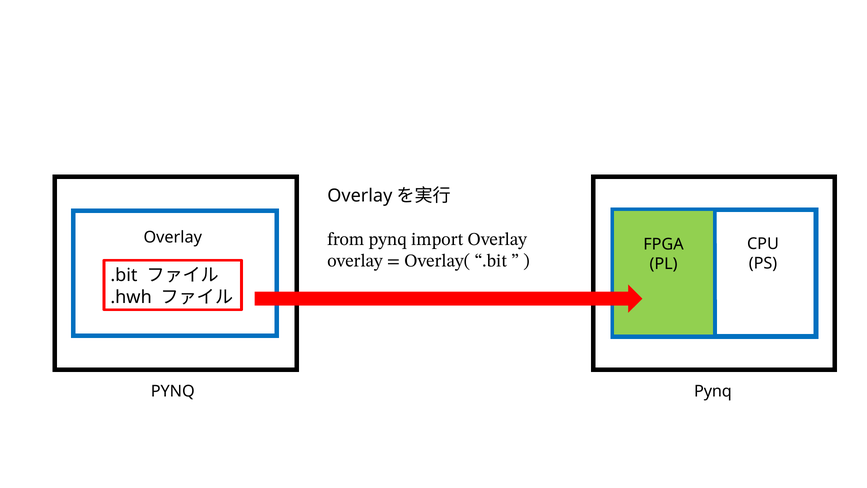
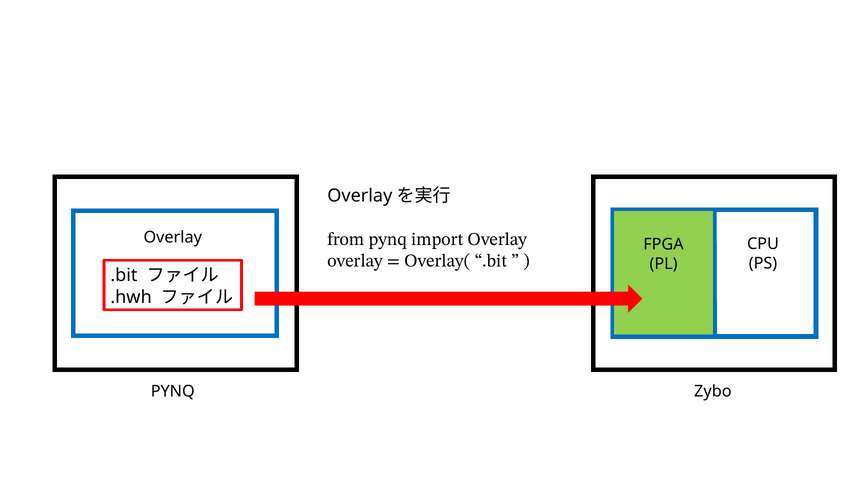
PYNQ Pynq: Pynq -> Zybo
